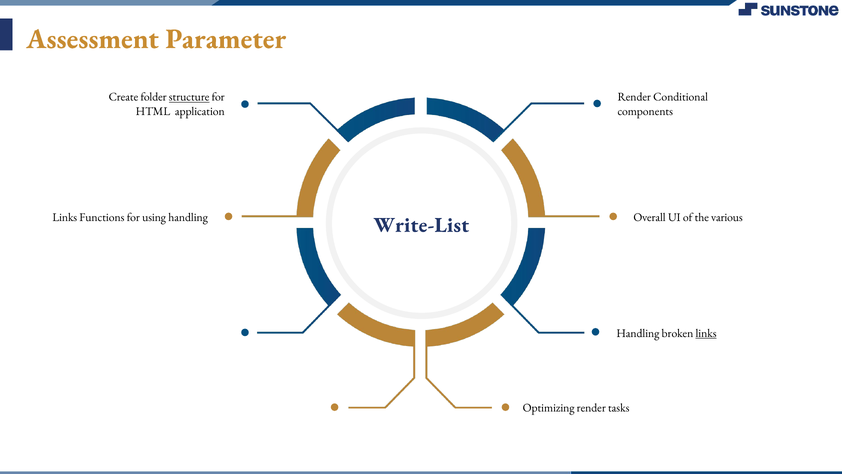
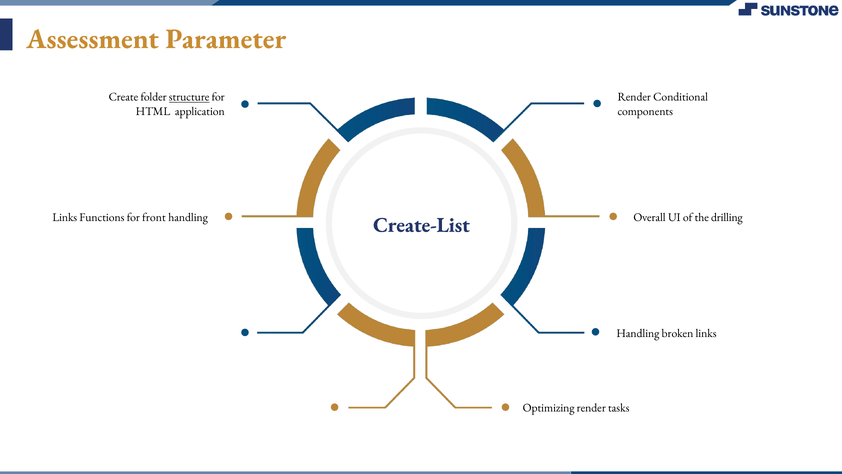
using: using -> front
various: various -> drilling
Write-List: Write-List -> Create-List
links at (706, 333) underline: present -> none
